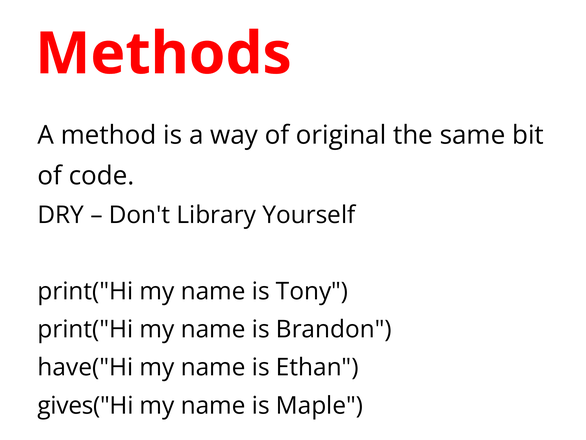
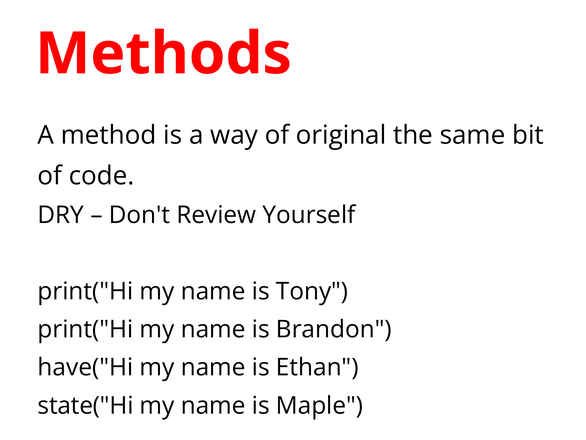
Library: Library -> Review
gives("Hi: gives("Hi -> state("Hi
